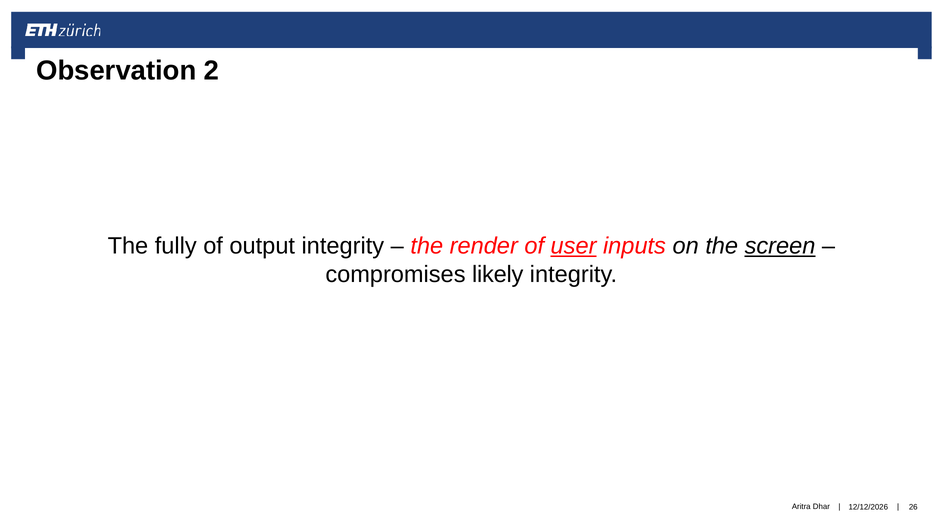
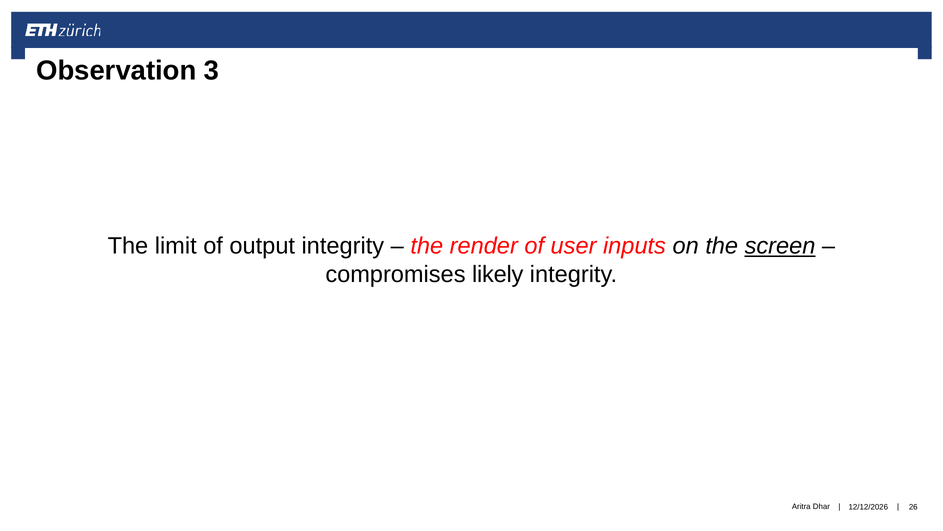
2: 2 -> 3
fully: fully -> limit
user underline: present -> none
